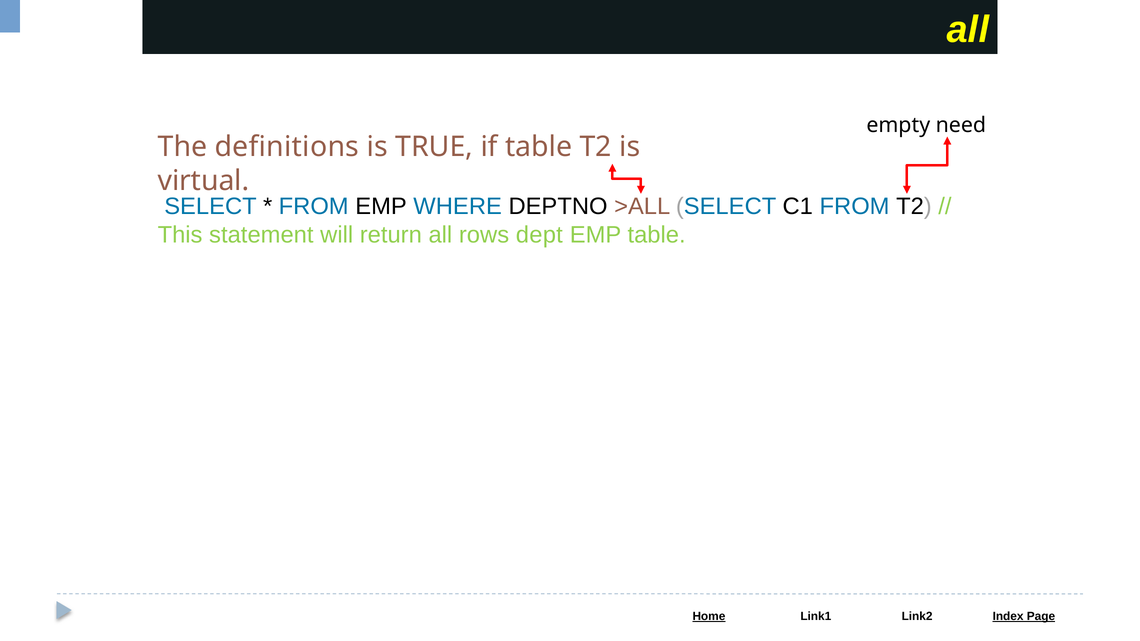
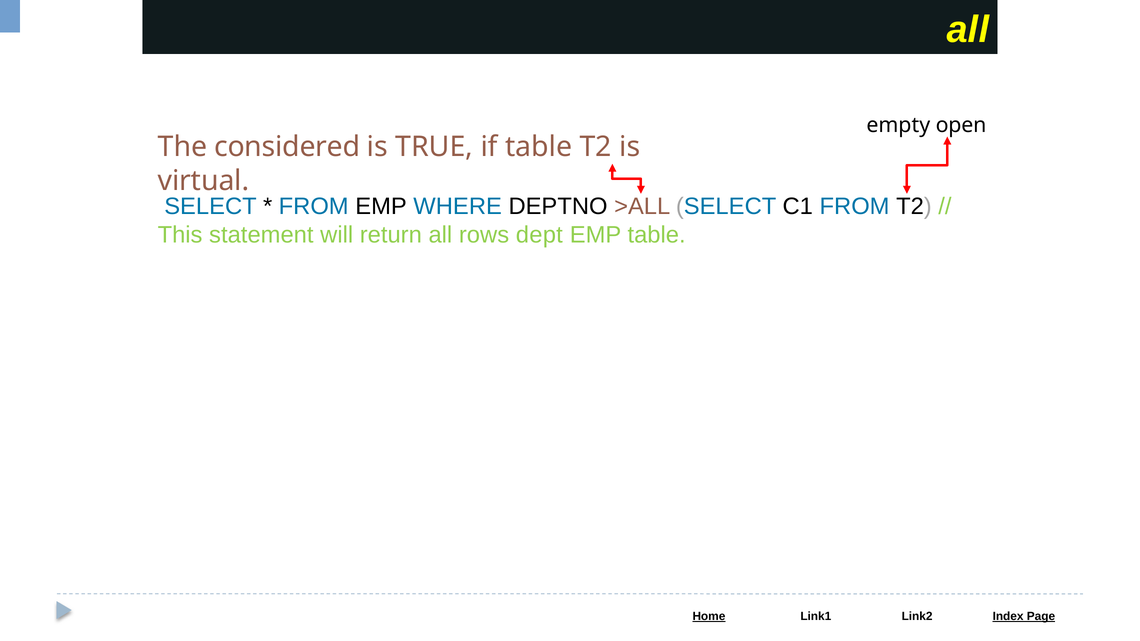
need: need -> open
definitions: definitions -> considered
